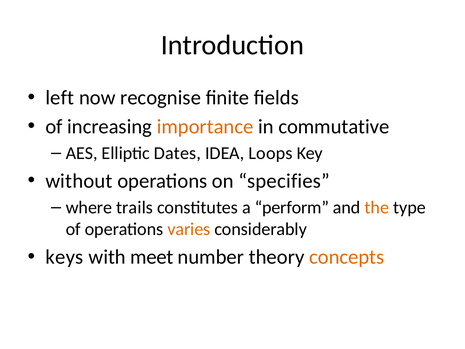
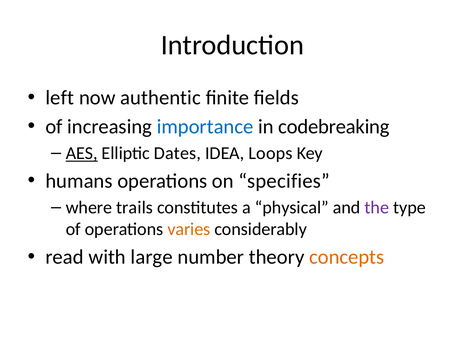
recognise: recognise -> authentic
importance colour: orange -> blue
commutative: commutative -> codebreaking
AES underline: none -> present
without: without -> humans
perform: perform -> physical
the colour: orange -> purple
keys: keys -> read
meet: meet -> large
